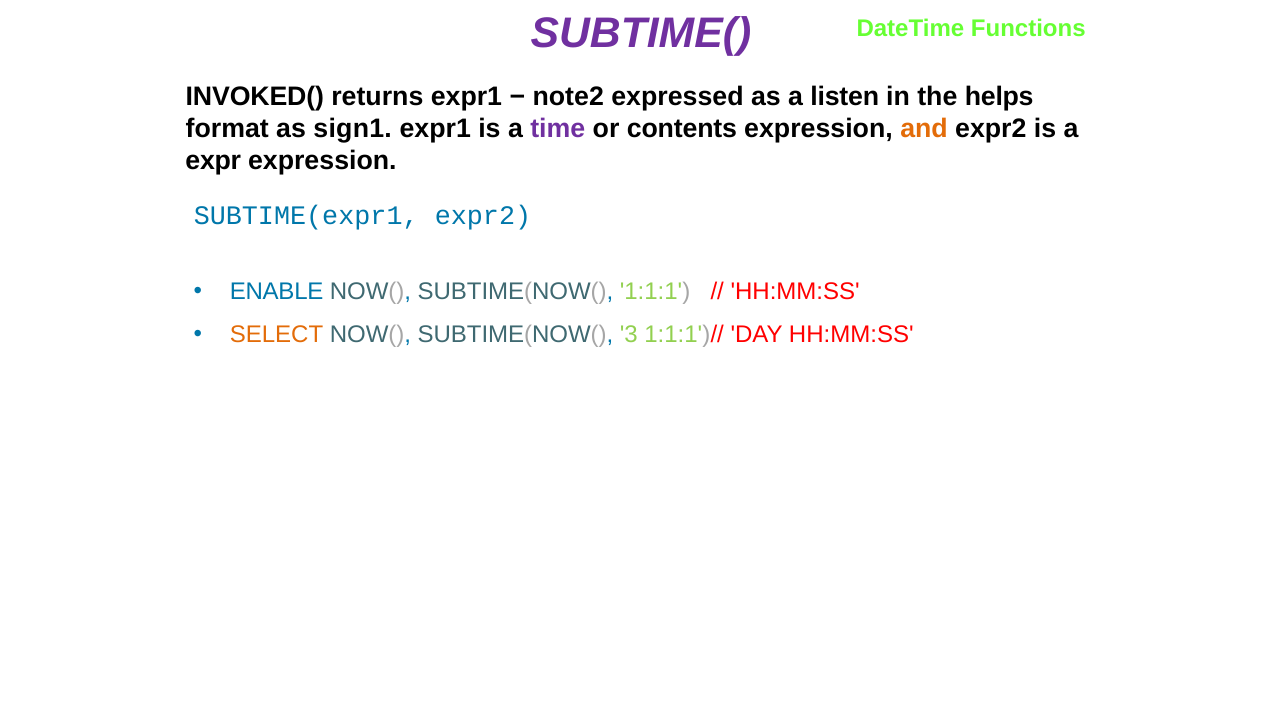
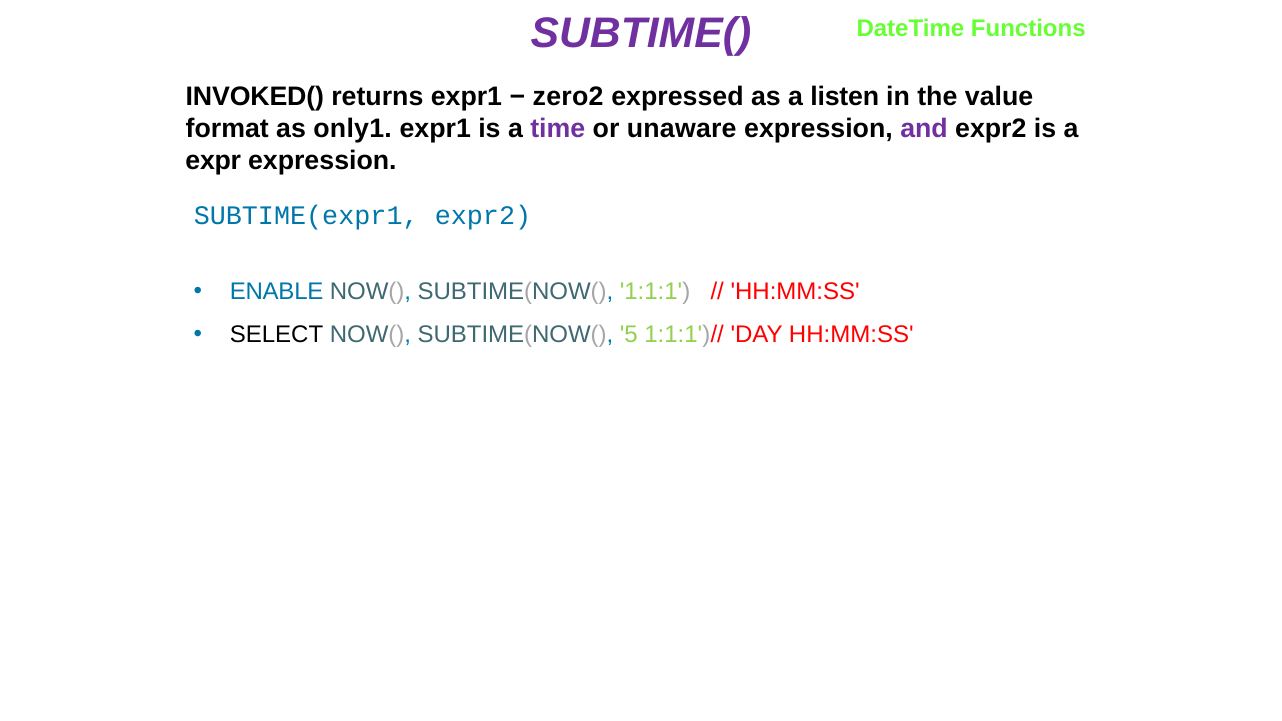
note2: note2 -> zero2
helps: helps -> value
sign1: sign1 -> only1
contents: contents -> unaware
and colour: orange -> purple
SELECT colour: orange -> black
3: 3 -> 5
